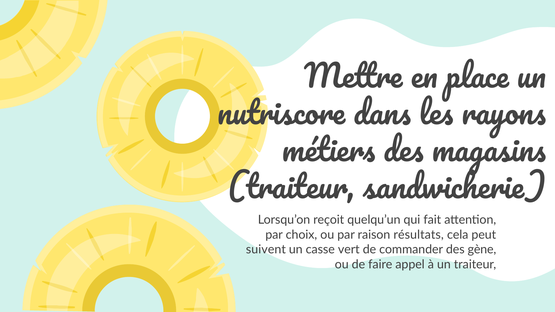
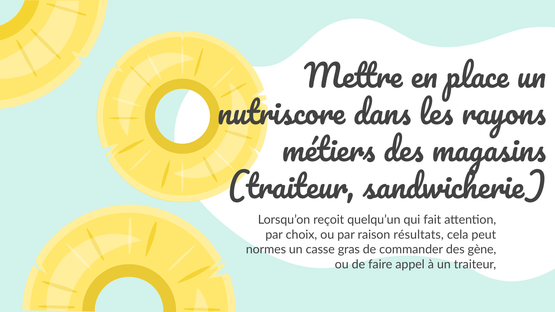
suivent: suivent -> normes
vert: vert -> gras
